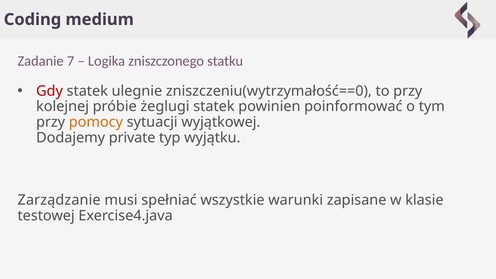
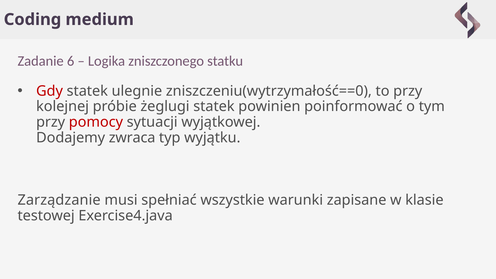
7: 7 -> 6
pomocy colour: orange -> red
private: private -> zwraca
